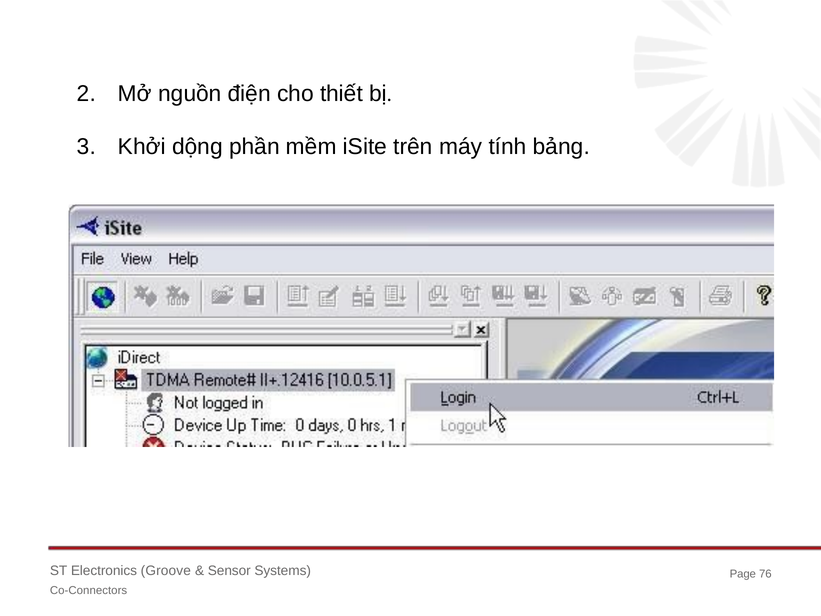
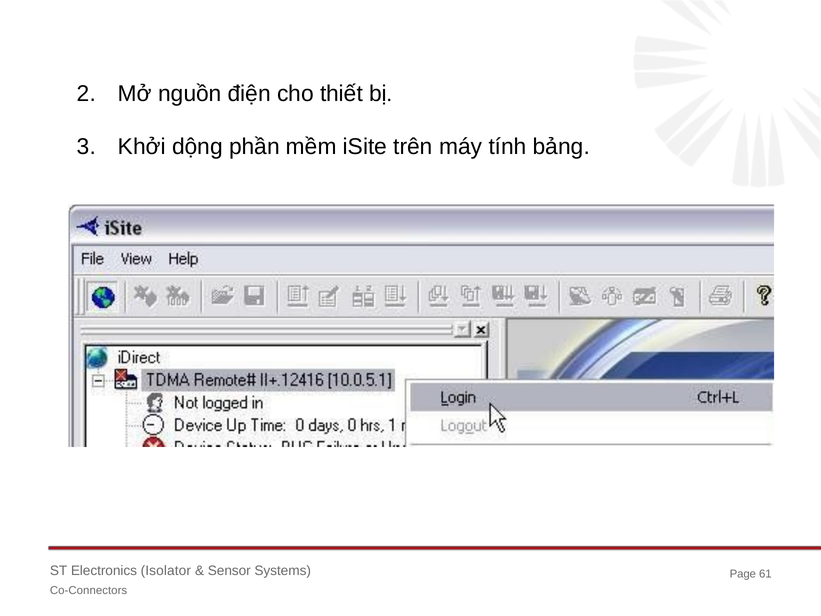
Groove: Groove -> Isolator
76: 76 -> 61
